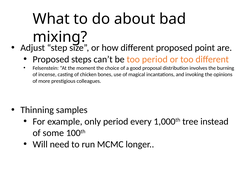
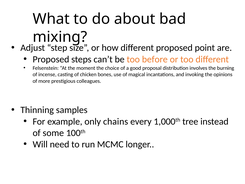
too period: period -> before
only period: period -> chains
